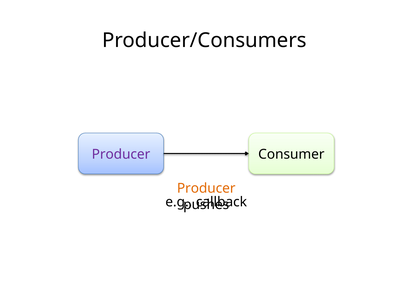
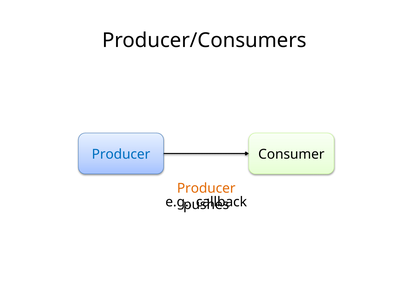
Producer at (121, 154) colour: purple -> blue
